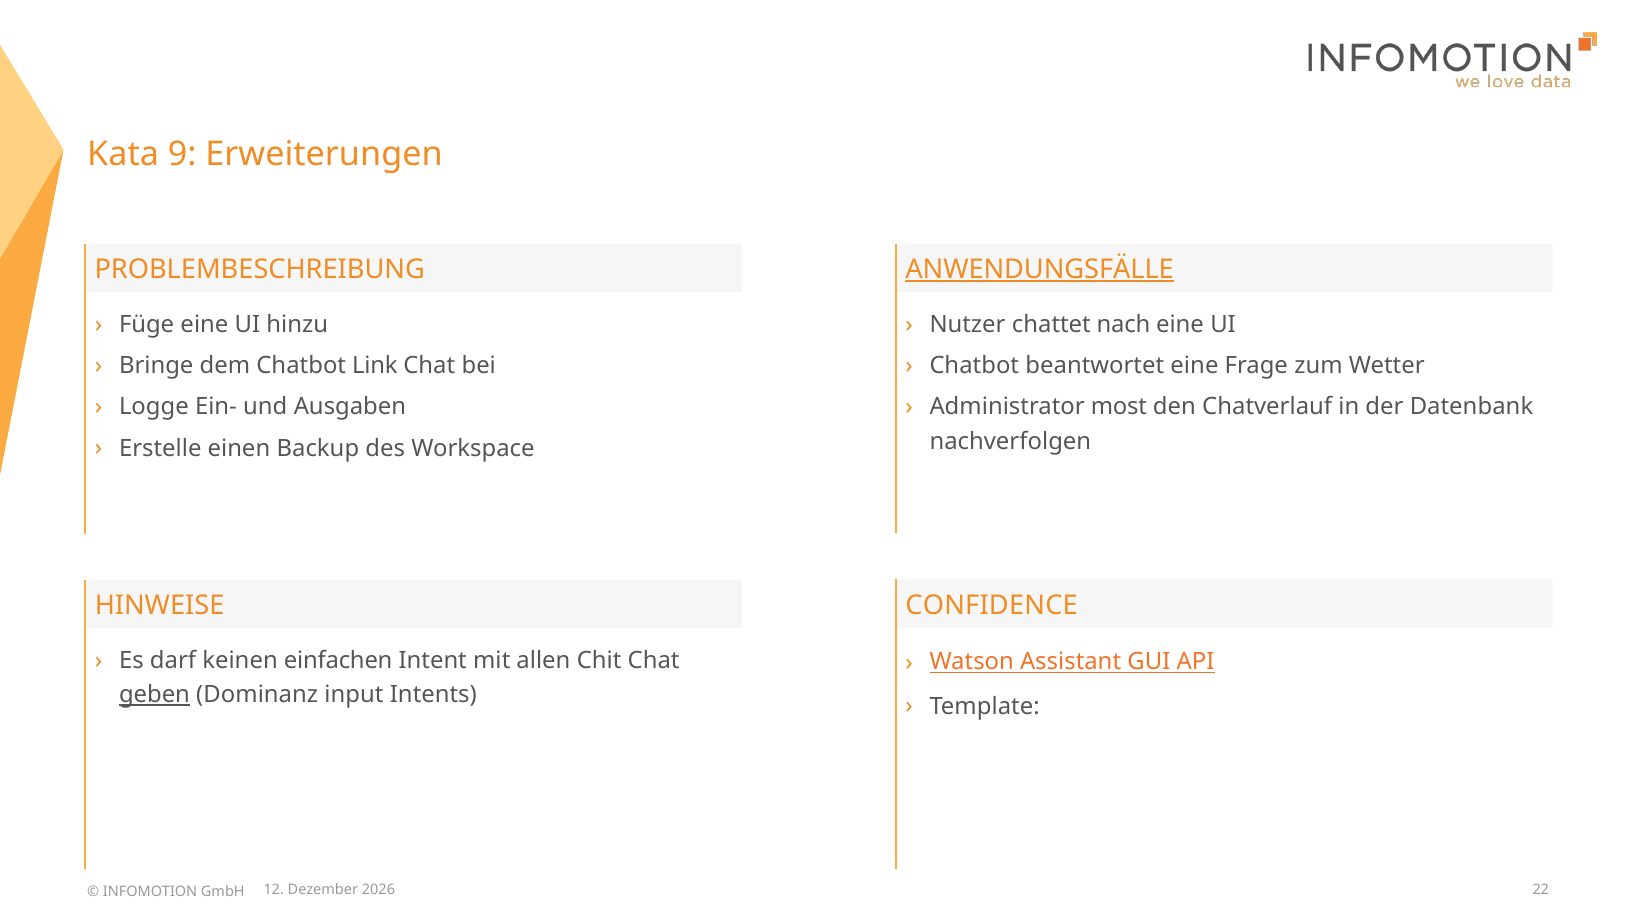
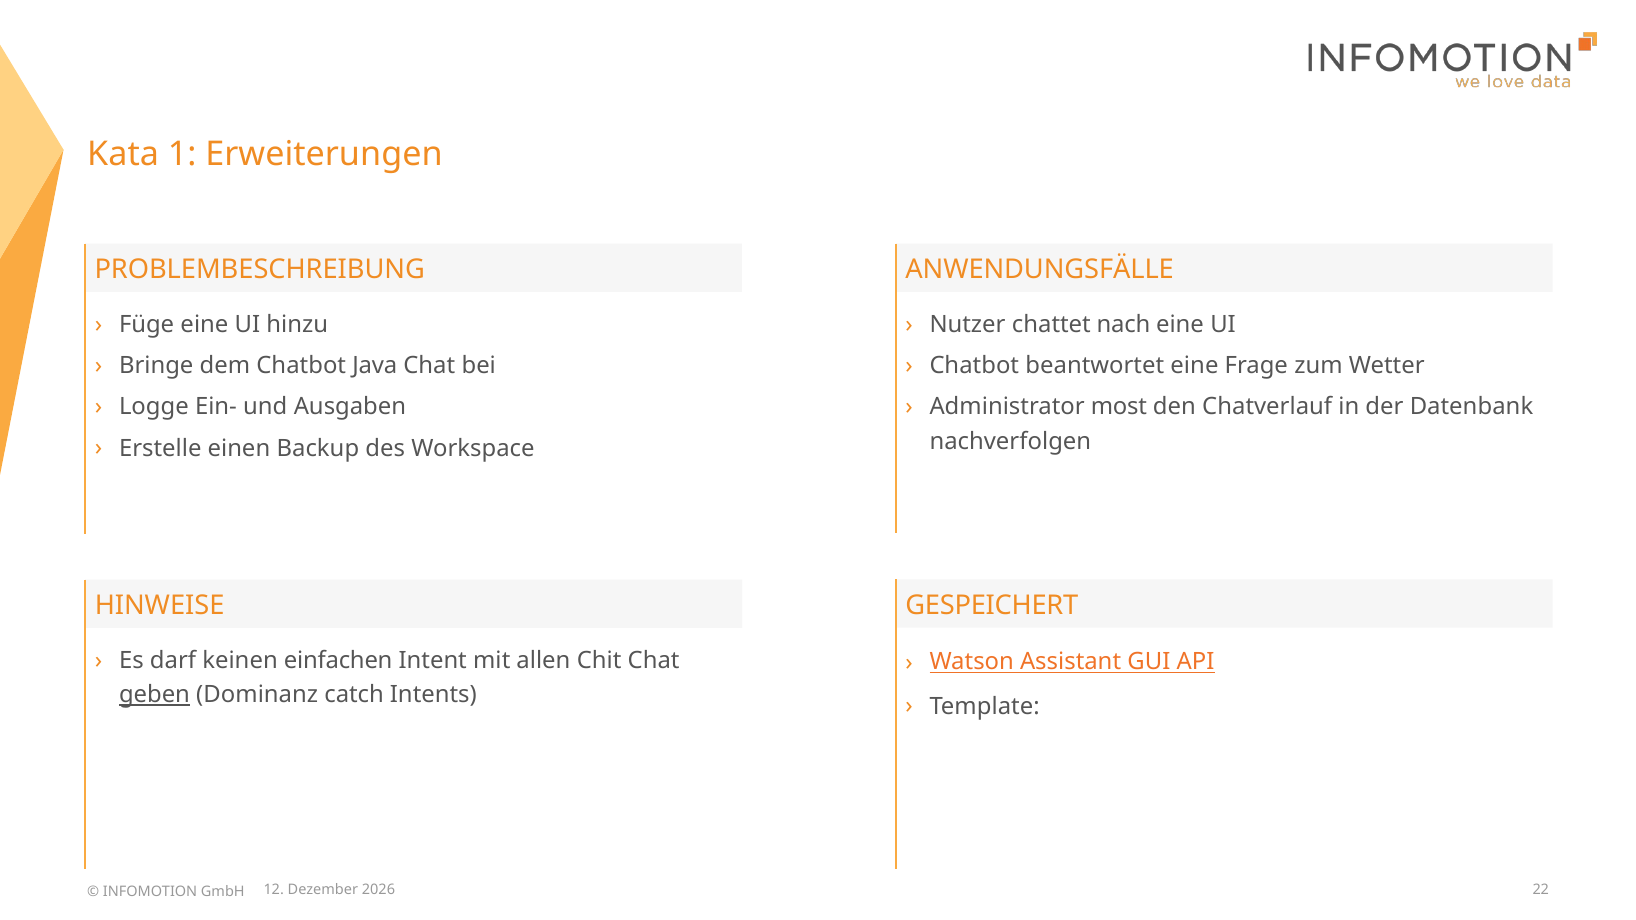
9: 9 -> 1
ANWENDUNGSFÄLLE underline: present -> none
Link: Link -> Java
CONFIDENCE: CONFIDENCE -> GESPEICHERT
input: input -> catch
